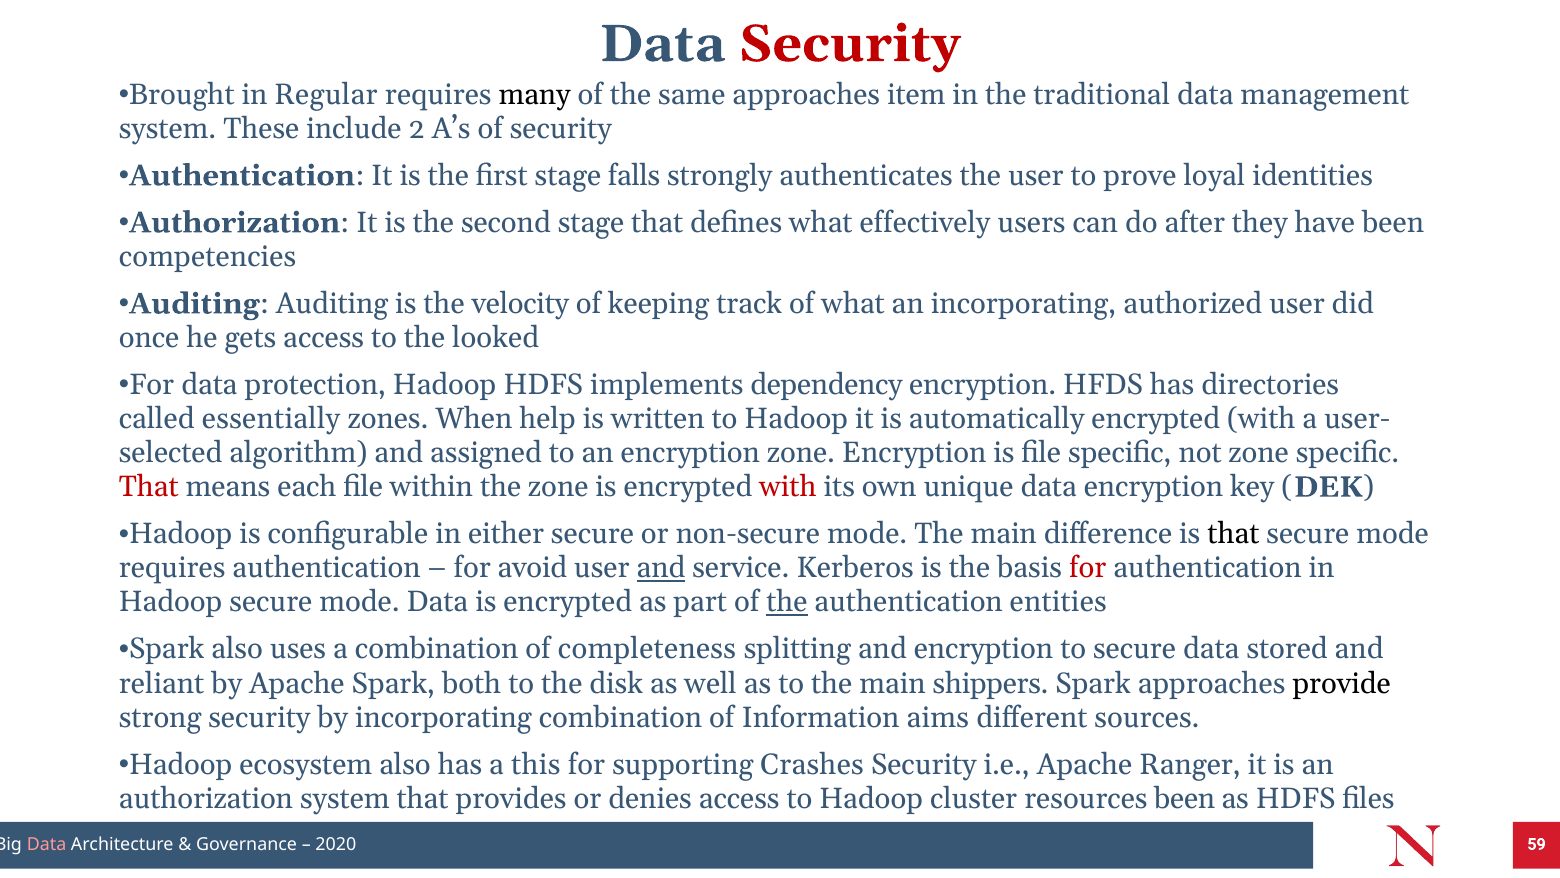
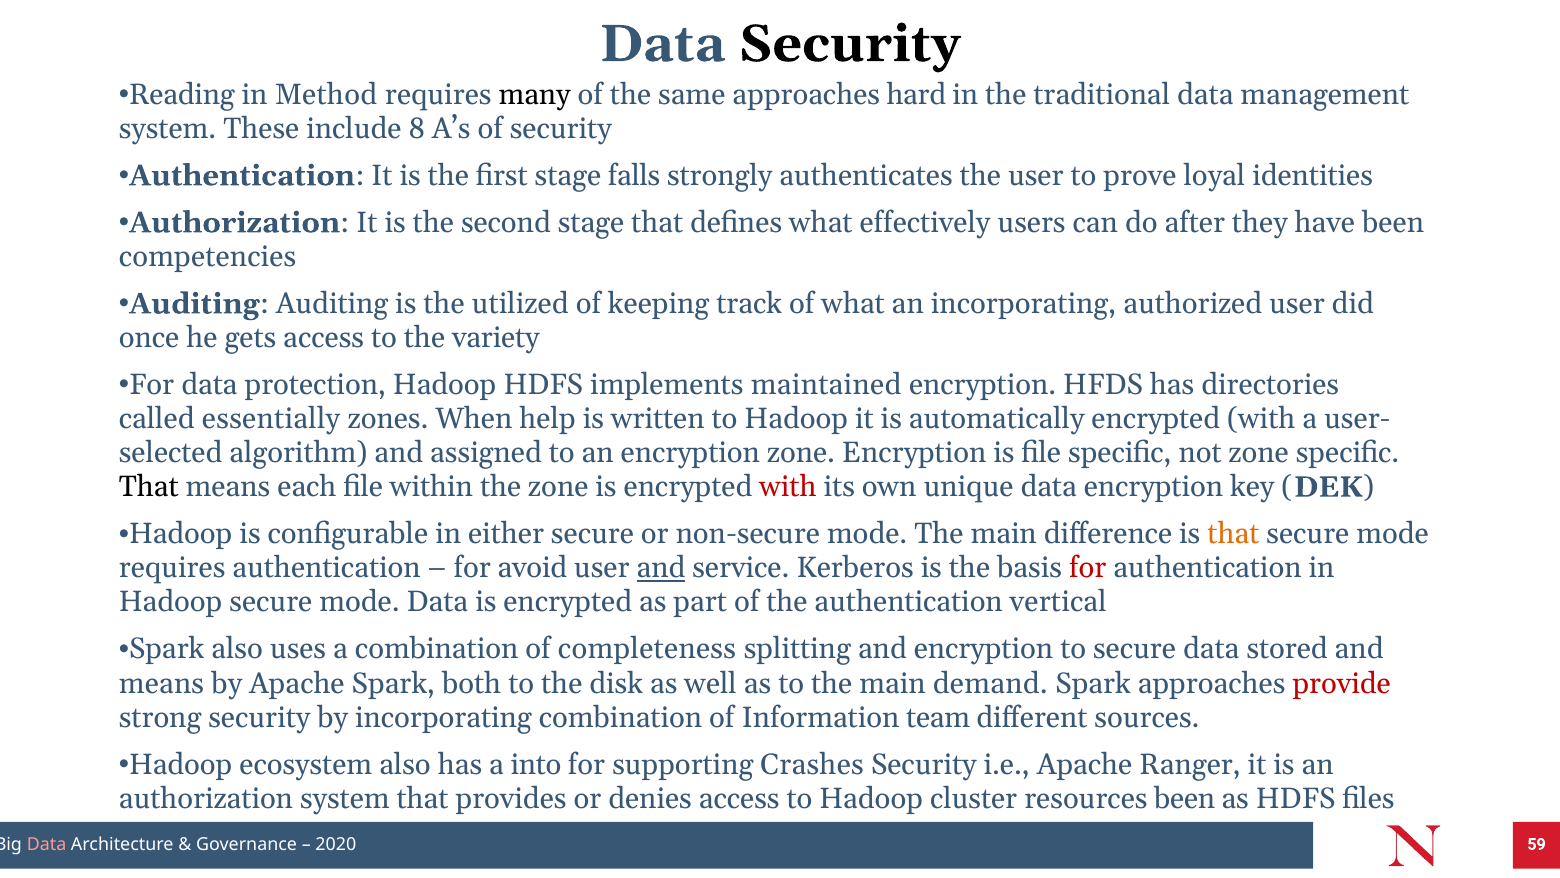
Security at (850, 44) colour: red -> black
Brought: Brought -> Reading
Regular: Regular -> Method
item: item -> hard
2: 2 -> 8
velocity: velocity -> utilized
looked: looked -> variety
dependency: dependency -> maintained
That at (149, 487) colour: red -> black
that at (1233, 534) colour: black -> orange
the at (787, 602) underline: present -> none
entities: entities -> vertical
reliant at (162, 683): reliant -> means
shippers: shippers -> demand
provide colour: black -> red
aims: aims -> team
this: this -> into
